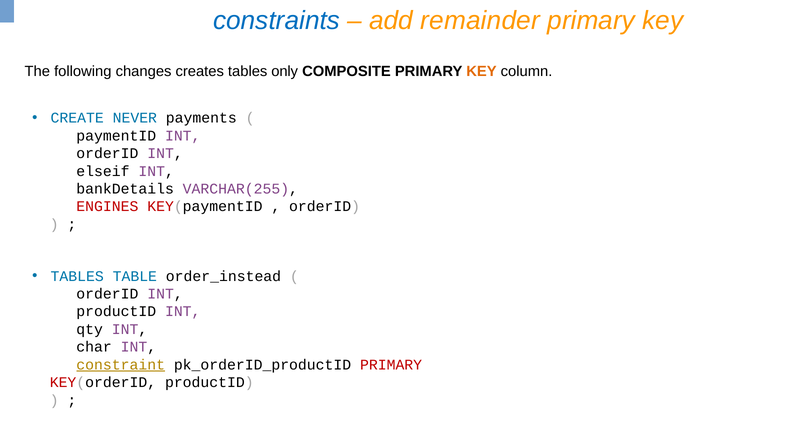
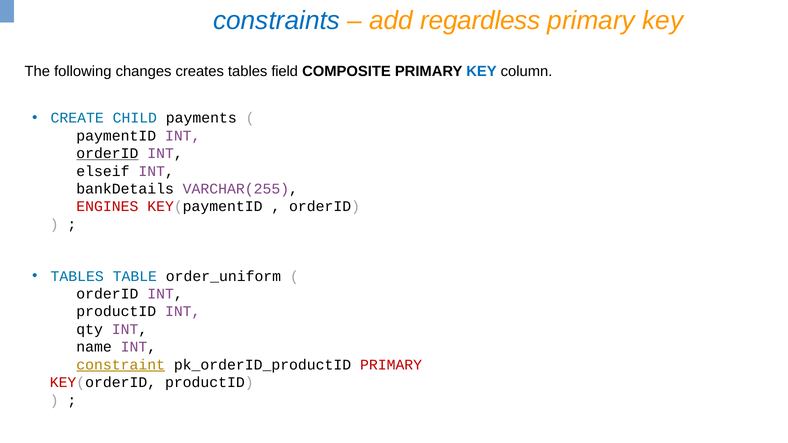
remainder: remainder -> regardless
only: only -> field
KEY at (481, 72) colour: orange -> blue
NEVER: NEVER -> CHILD
orderID at (107, 154) underline: none -> present
order_instead: order_instead -> order_uniform
char: char -> name
